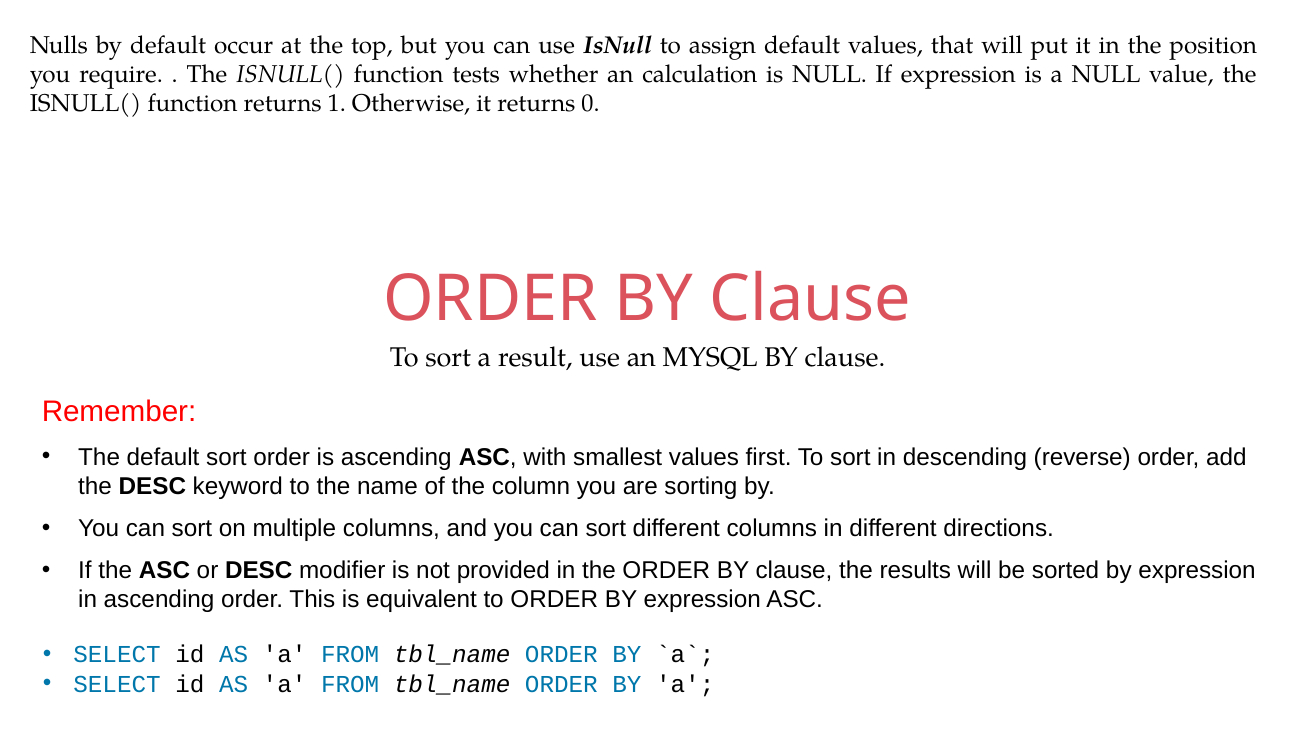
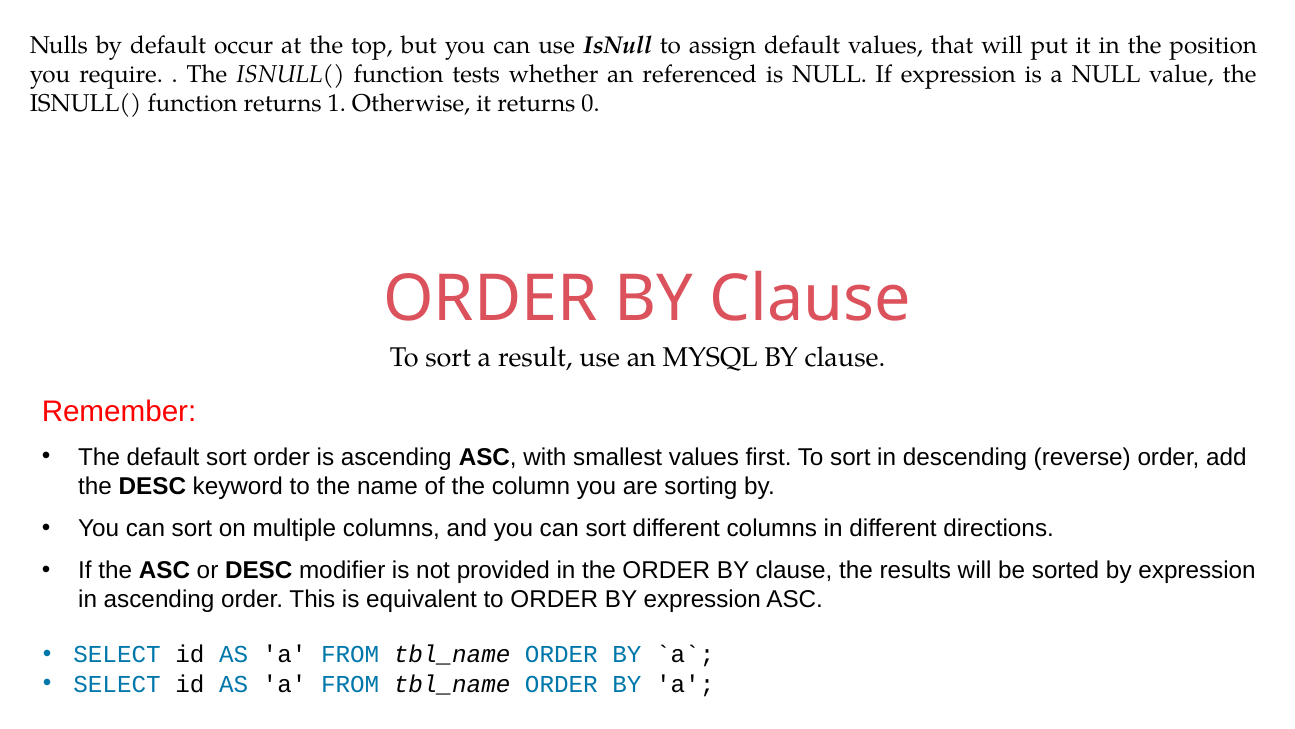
calculation: calculation -> referenced
